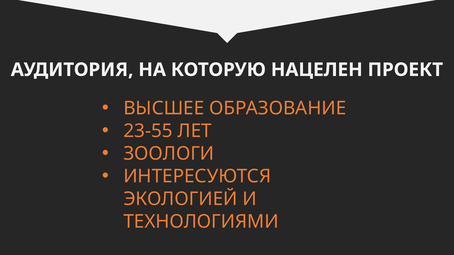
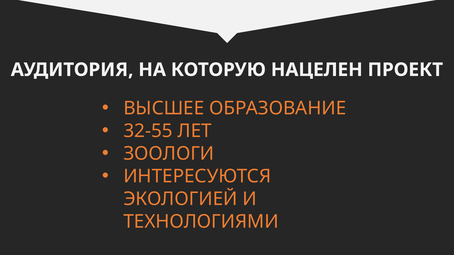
23-55: 23-55 -> 32-55
